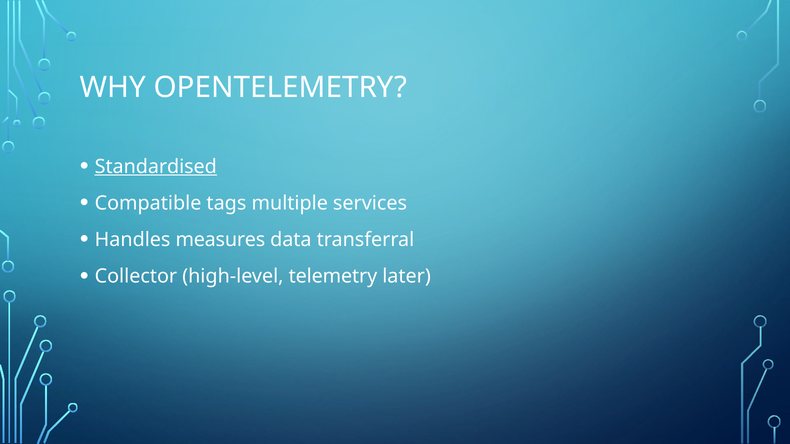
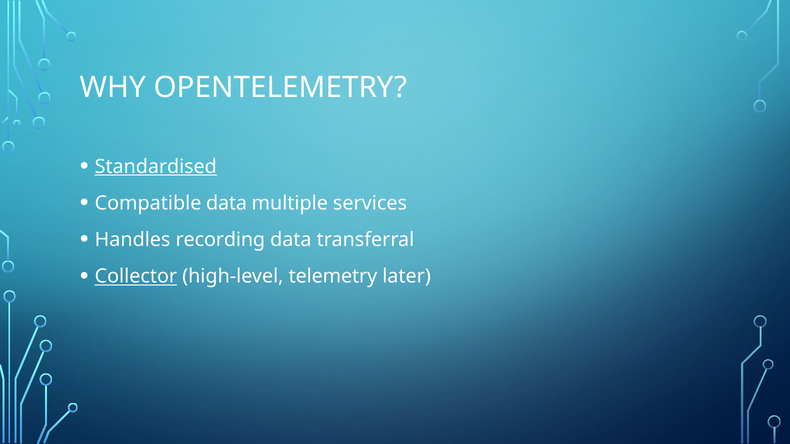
Compatible tags: tags -> data
measures: measures -> recording
Collector underline: none -> present
